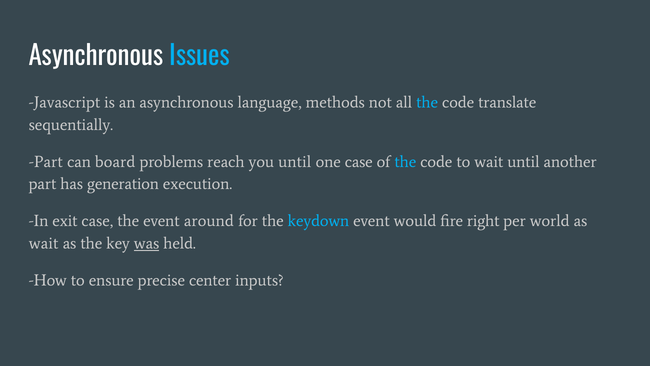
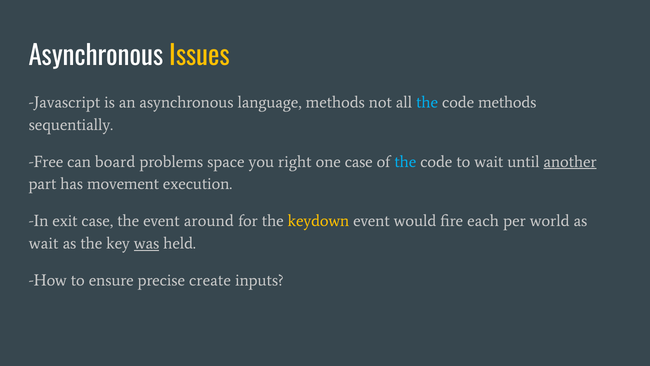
Issues colour: light blue -> yellow
code translate: translate -> methods
Part at (46, 161): Part -> Free
reach: reach -> space
you until: until -> right
another underline: none -> present
generation: generation -> movement
keydown colour: light blue -> yellow
right: right -> each
center: center -> create
